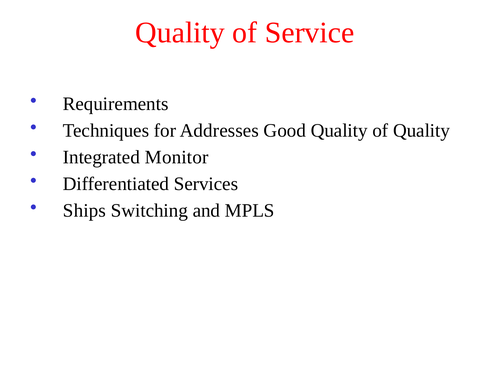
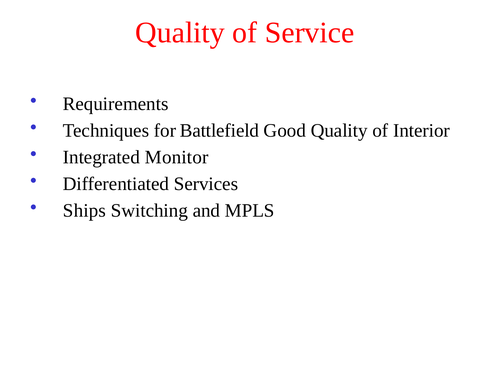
Addresses: Addresses -> Battlefield
of Quality: Quality -> Interior
